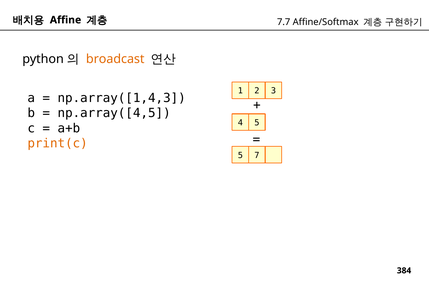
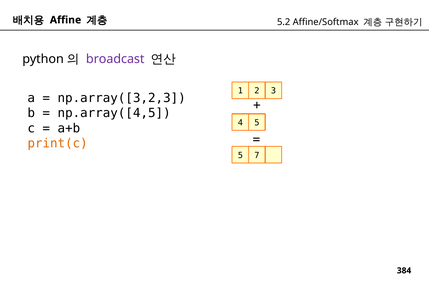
7.7: 7.7 -> 5.2
broadcast colour: orange -> purple
np.array([1,4,3: np.array([1,4,3 -> np.array([3,2,3
